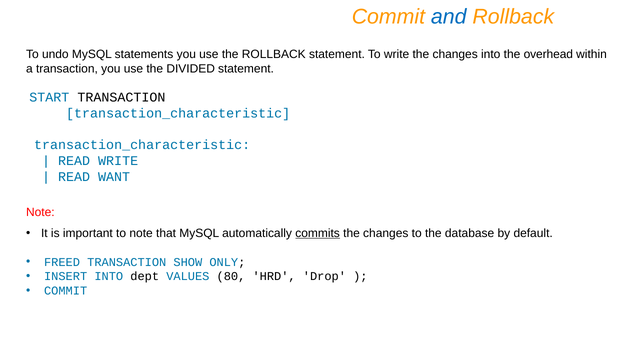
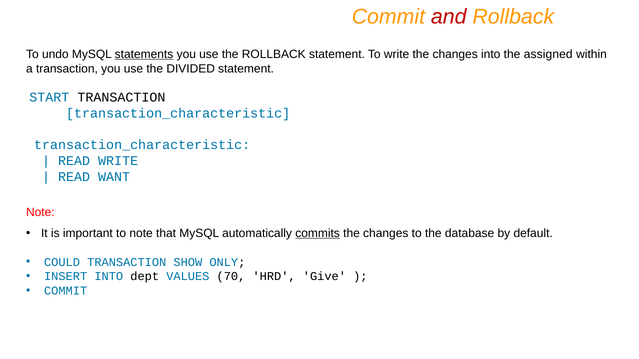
and colour: blue -> red
statements underline: none -> present
overhead: overhead -> assigned
FREED: FREED -> COULD
80: 80 -> 70
Drop: Drop -> Give
